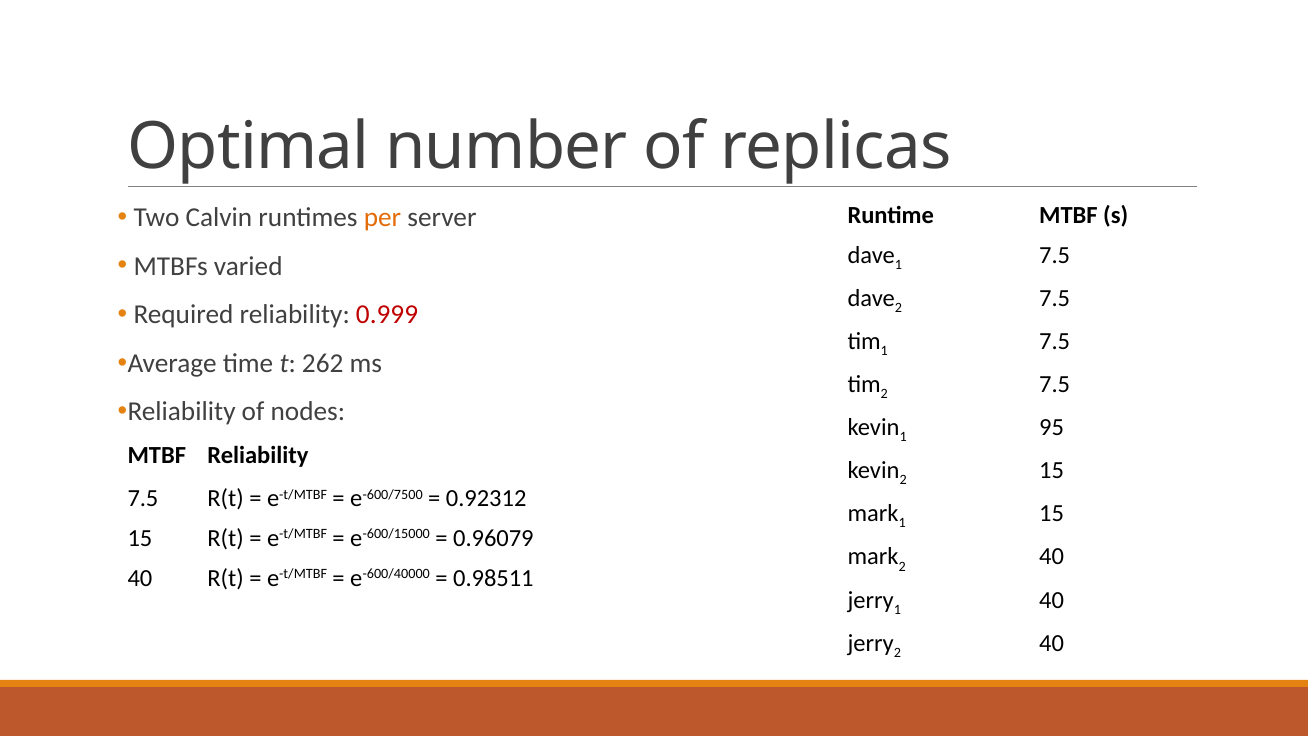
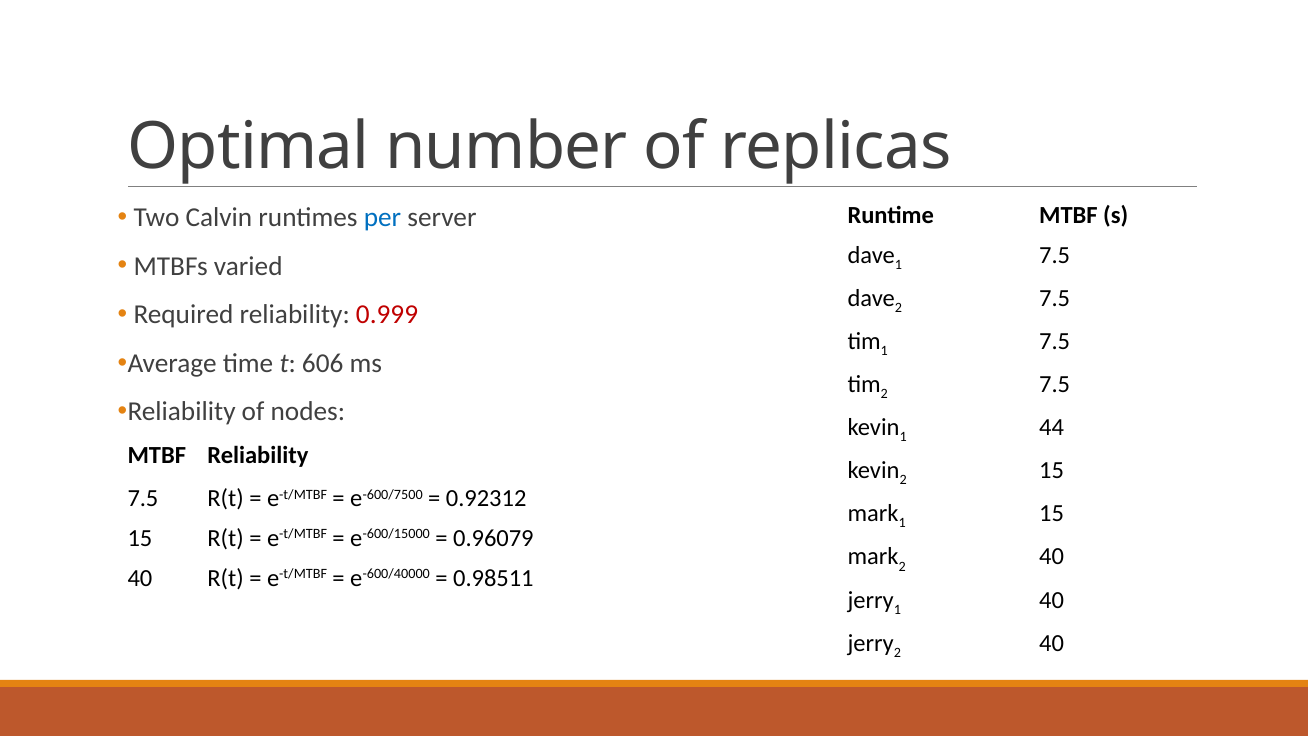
per colour: orange -> blue
262: 262 -> 606
95: 95 -> 44
